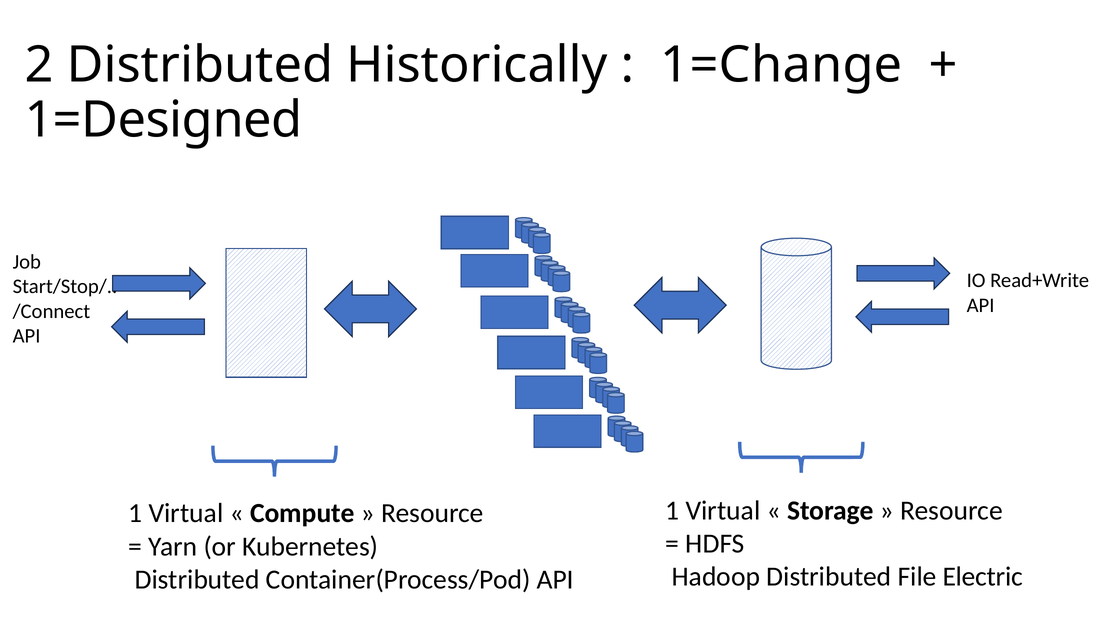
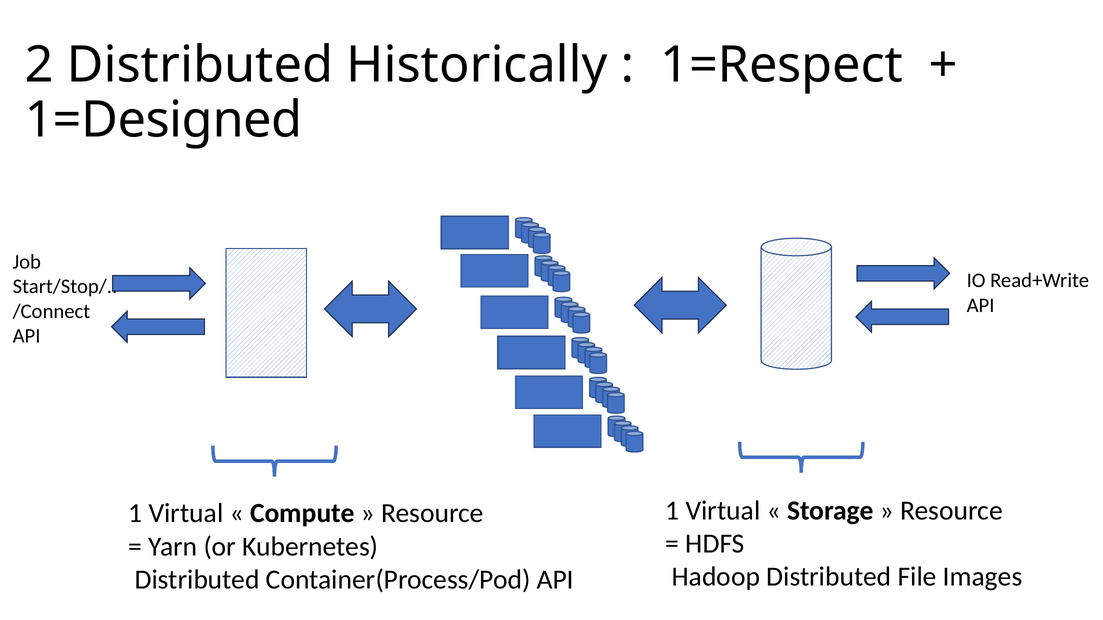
1=Change: 1=Change -> 1=Respect
Electric: Electric -> Images
